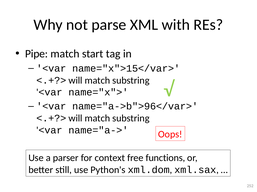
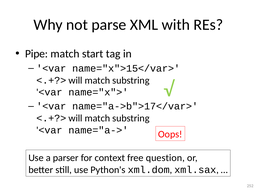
name="a->b">96</var>: name="a->b">96</var> -> name="a->b">17</var>
functions: functions -> question
